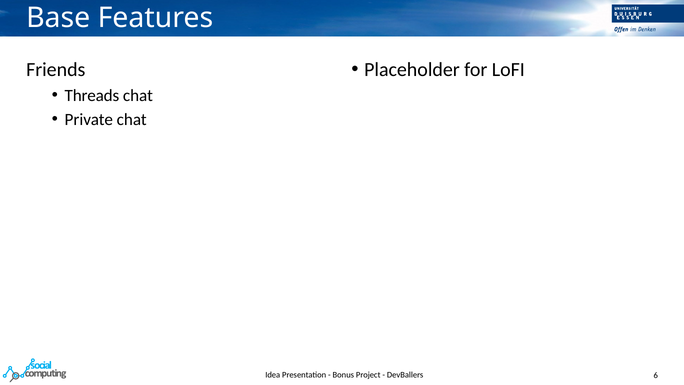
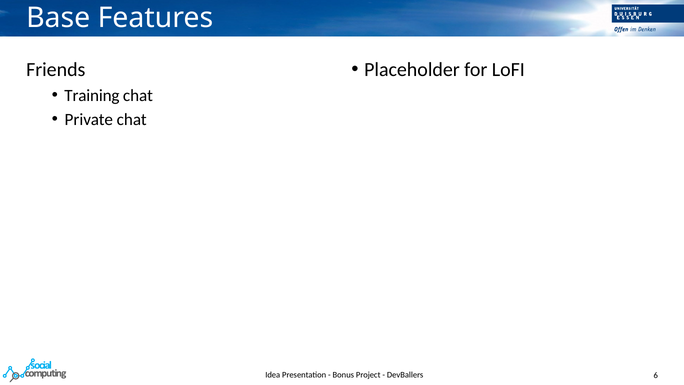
Threads: Threads -> Training
